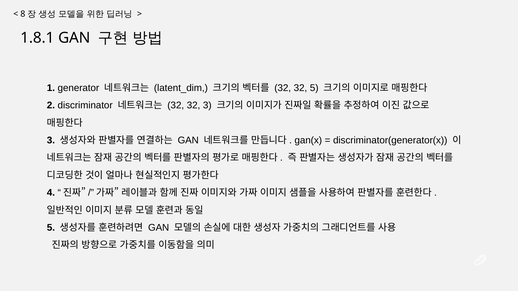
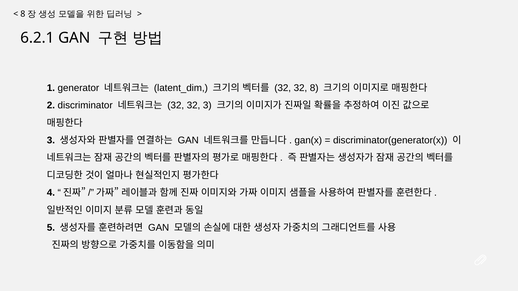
1.8.1: 1.8.1 -> 6.2.1
32 5: 5 -> 8
